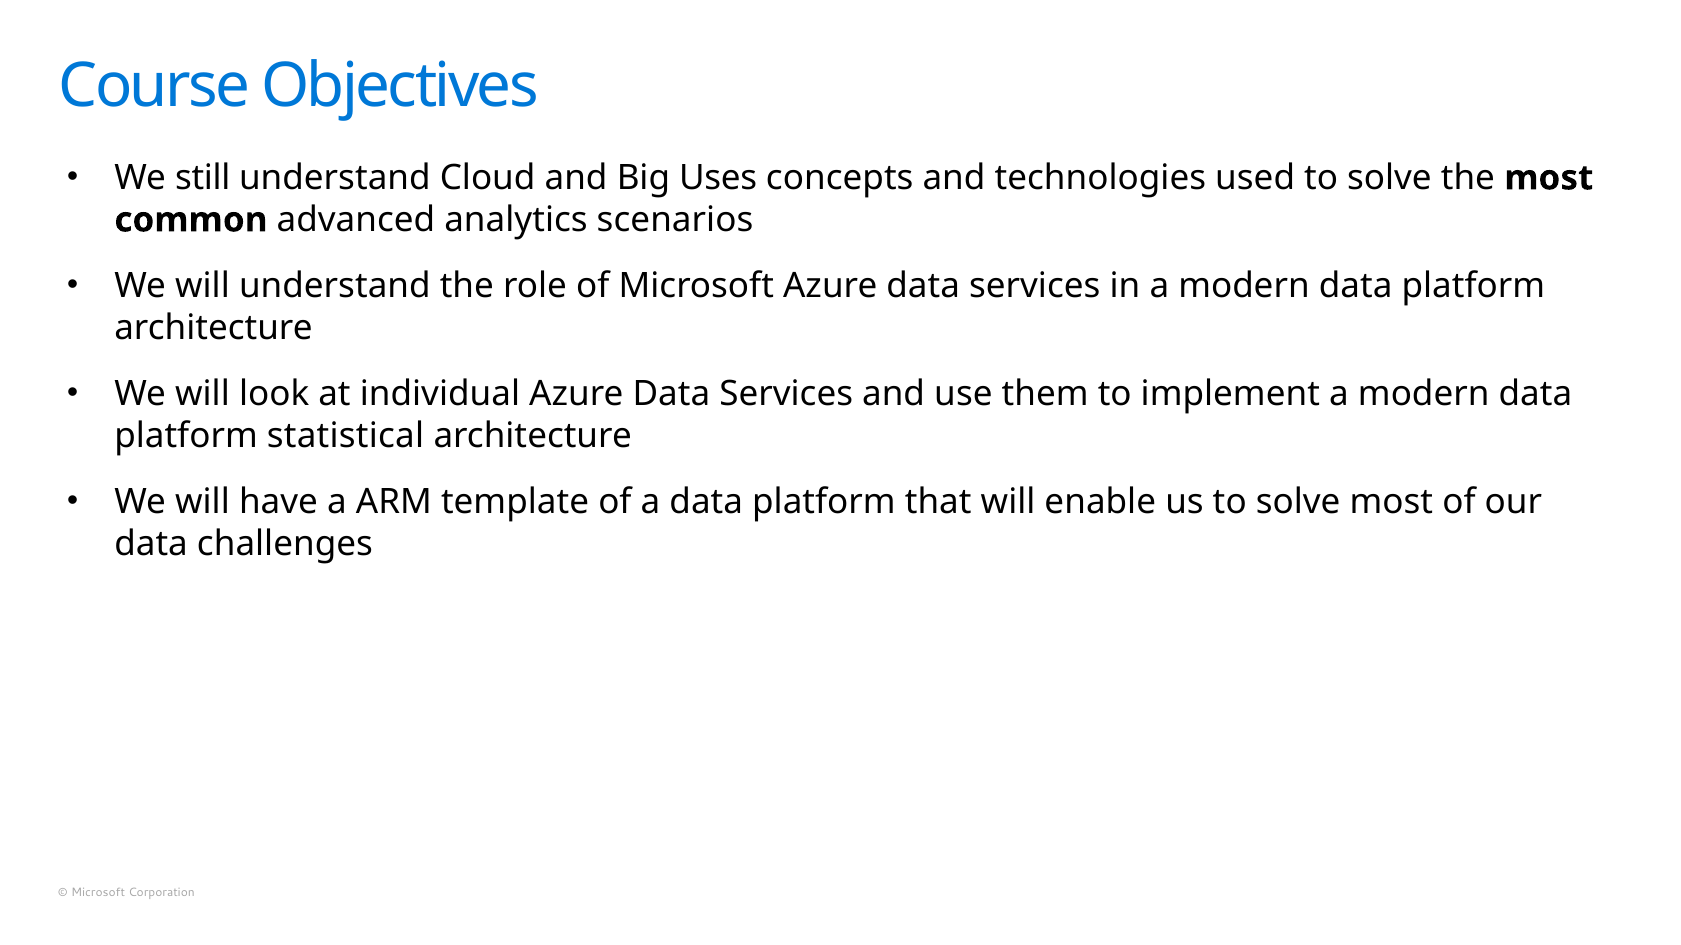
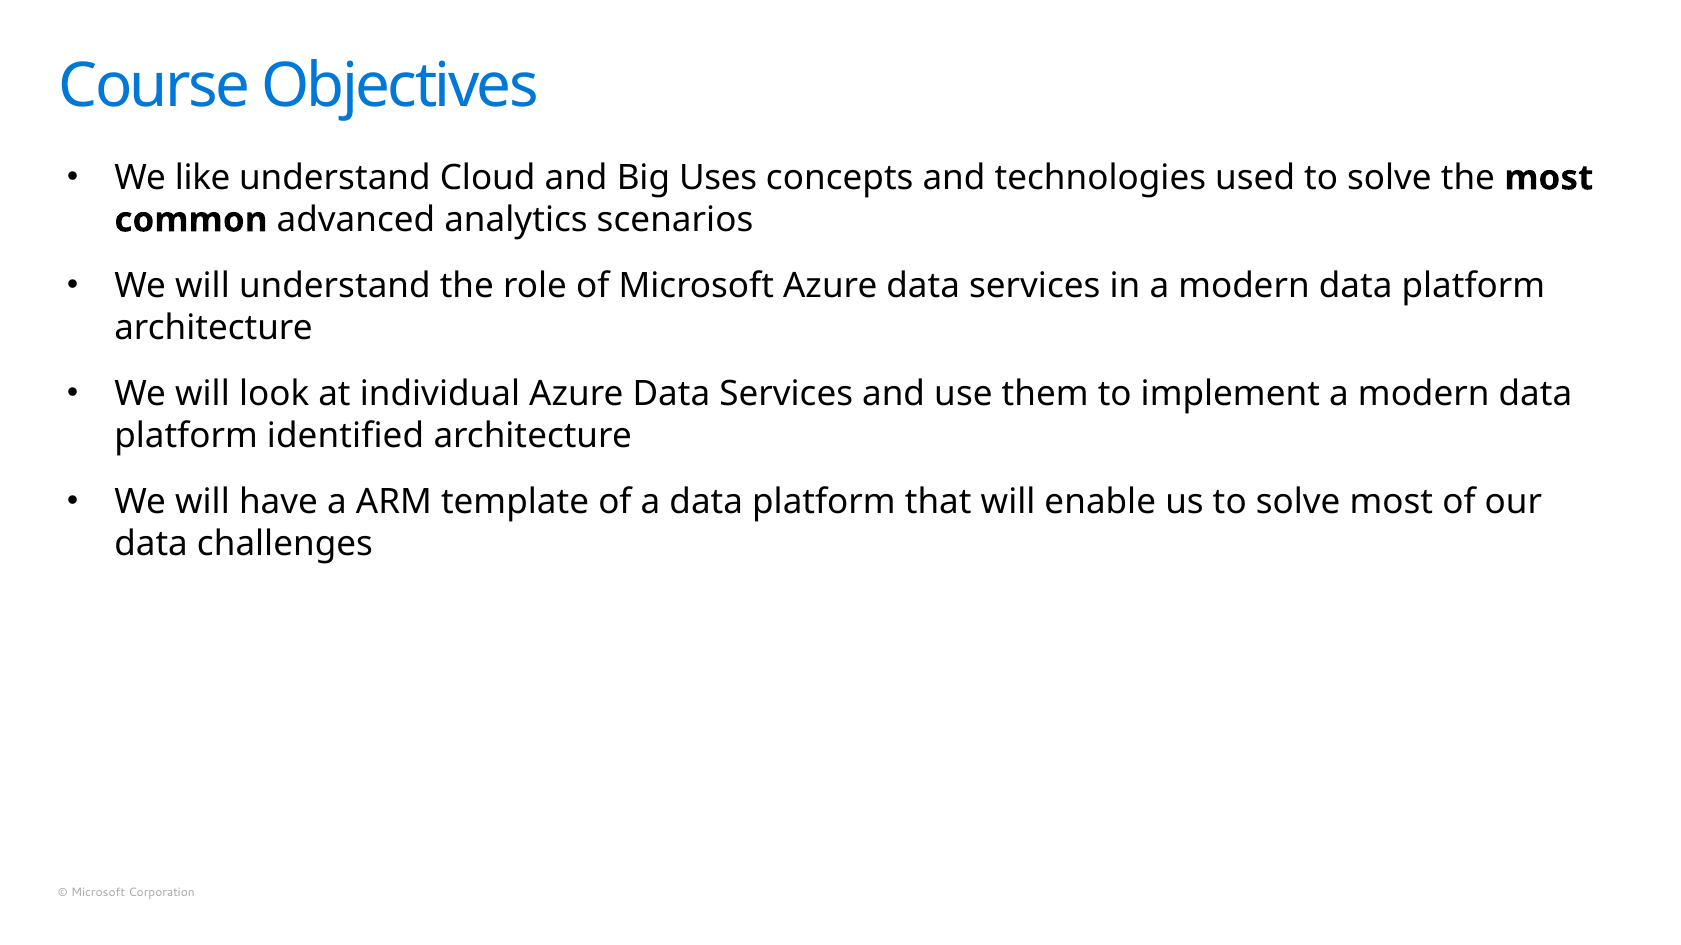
still: still -> like
statistical: statistical -> identified
